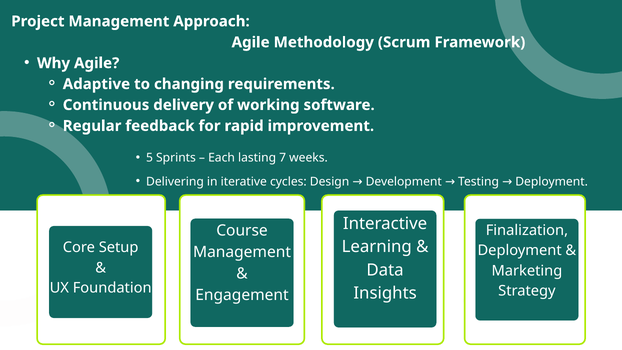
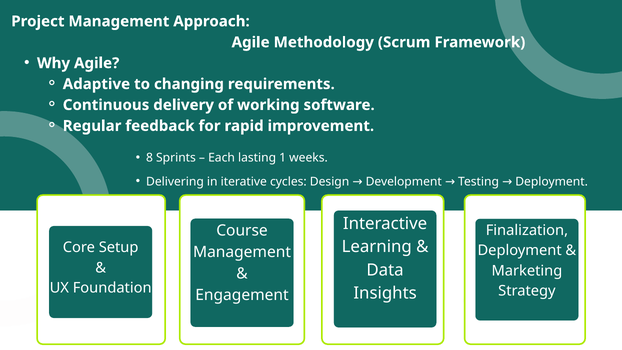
5: 5 -> 8
7: 7 -> 1
